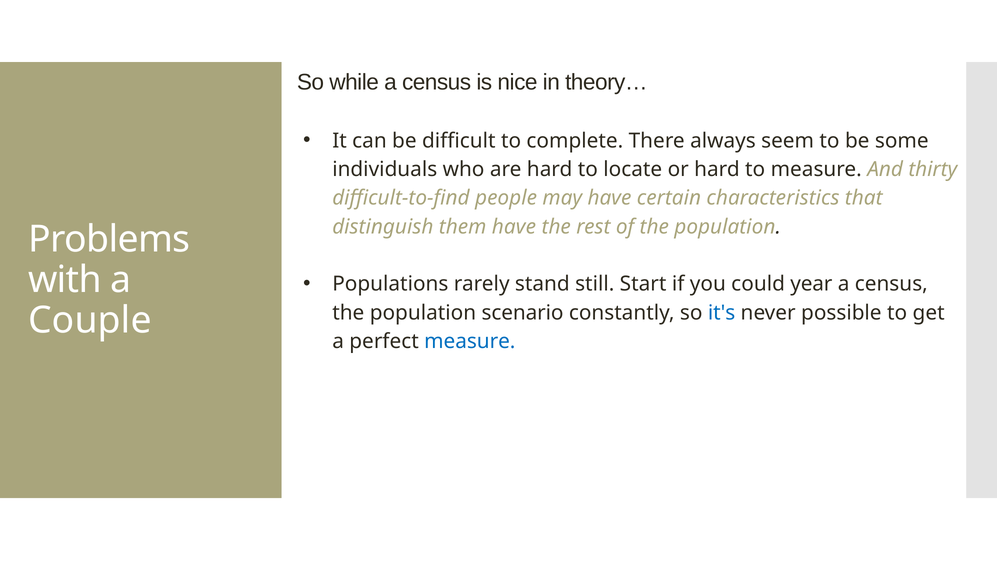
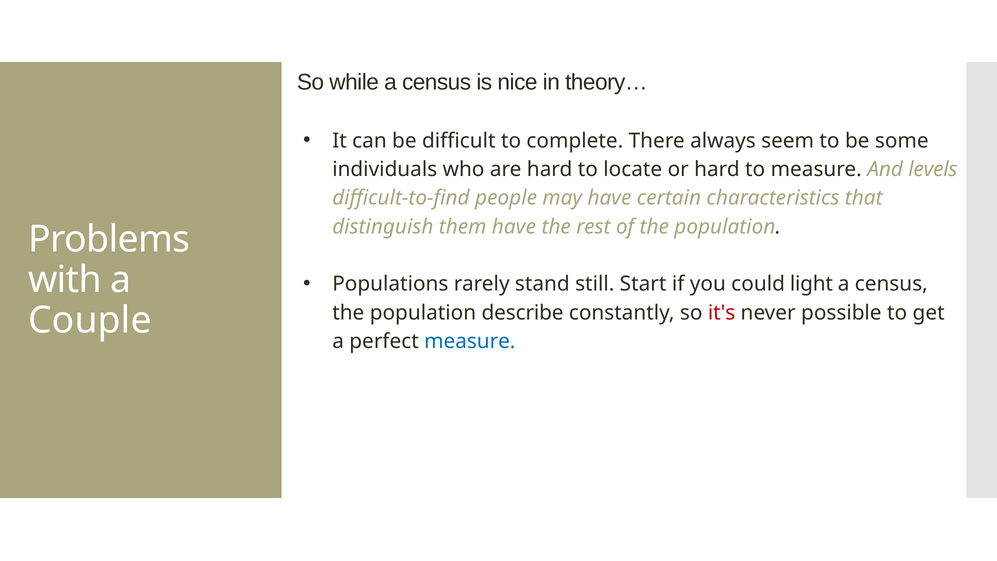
thirty: thirty -> levels
year: year -> light
scenario: scenario -> describe
it's colour: blue -> red
